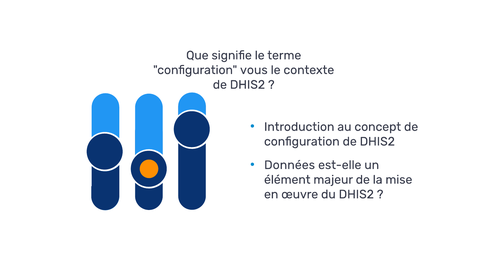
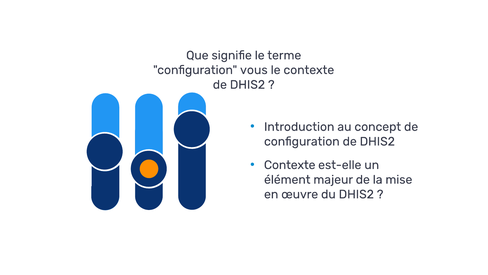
Données at (290, 165): Données -> Contexte
